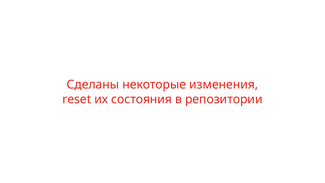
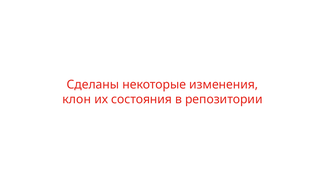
reset: reset -> клон
